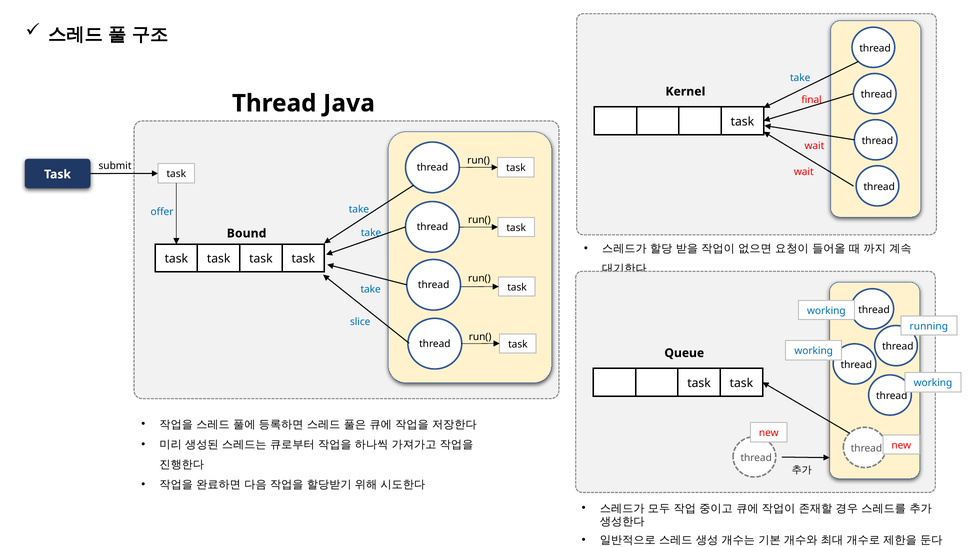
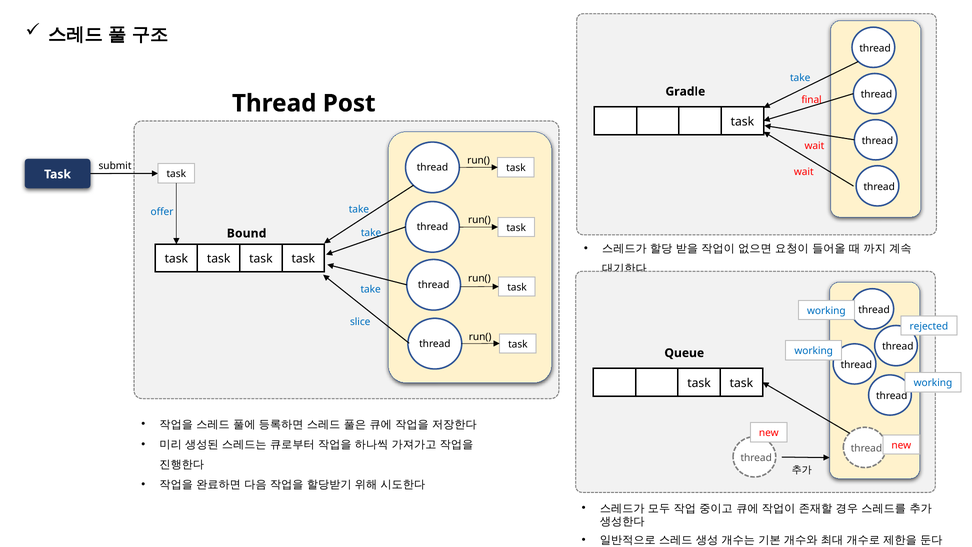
Kernel: Kernel -> Gradle
Java: Java -> Post
running: running -> rejected
